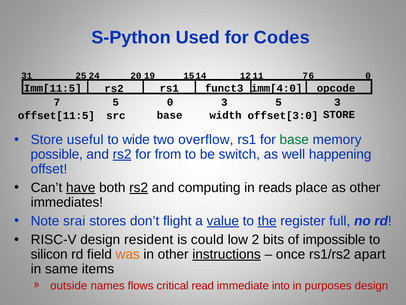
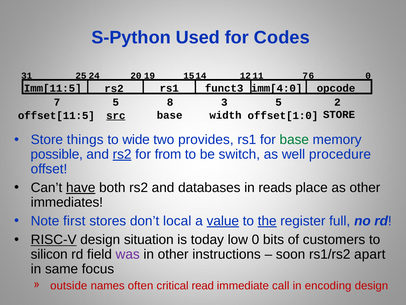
5 0: 0 -> 8
3 3: 3 -> 2
src underline: none -> present
offset[3:0: offset[3:0 -> offset[1:0
useful: useful -> things
overflow: overflow -> provides
happening: happening -> procedure
rs2 at (139, 187) underline: present -> none
computing: computing -> databases
srai: srai -> first
flight: flight -> local
RISC-V underline: none -> present
resident: resident -> situation
could: could -> today
low 2: 2 -> 0
impossible: impossible -> customers
was colour: orange -> purple
instructions underline: present -> none
once: once -> soon
items: items -> focus
flows: flows -> often
into: into -> call
purposes: purposes -> encoding
